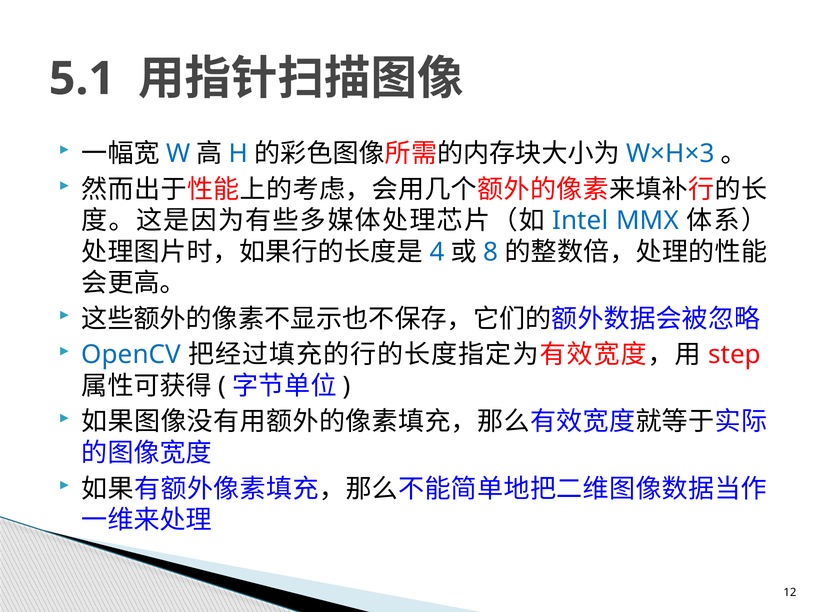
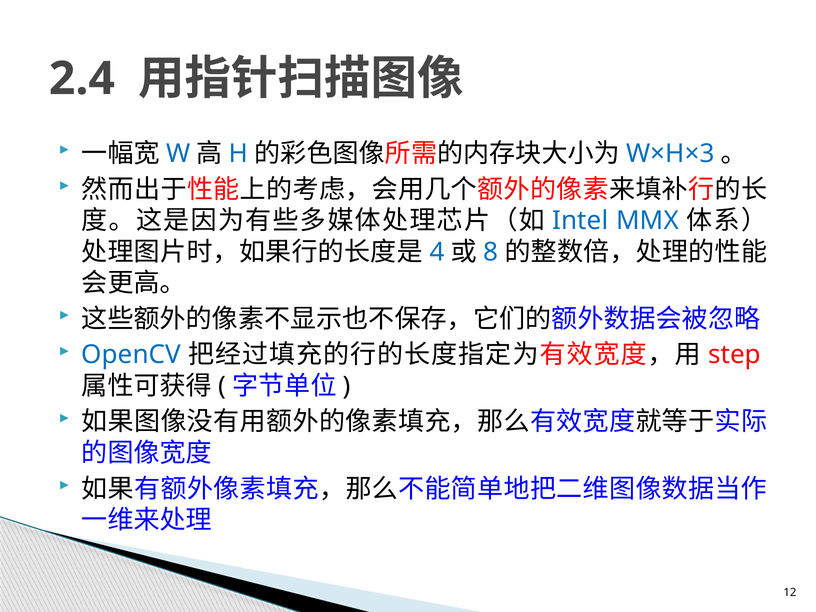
5.1: 5.1 -> 2.4
